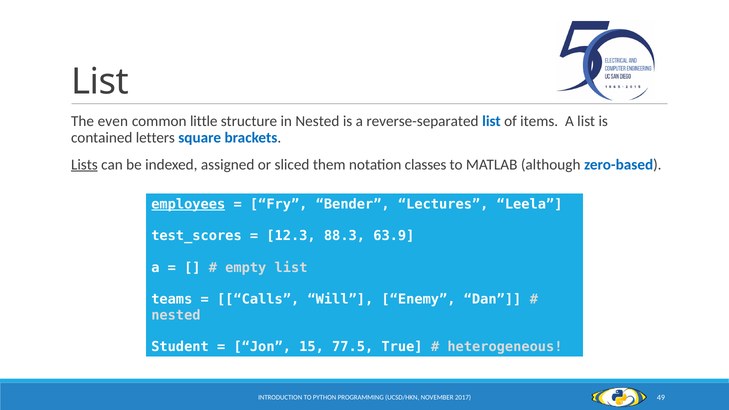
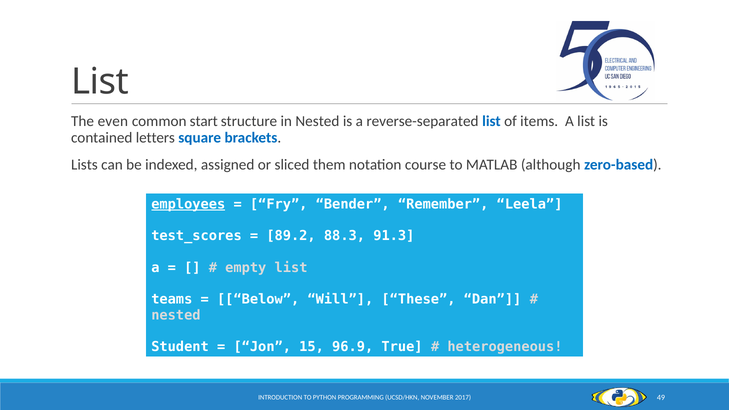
little: little -> start
Lists underline: present -> none
classes: classes -> course
Lectures: Lectures -> Remember
12.3: 12.3 -> 89.2
63.9: 63.9 -> 91.3
Calls: Calls -> Below
Enemy: Enemy -> These
77.5: 77.5 -> 96.9
